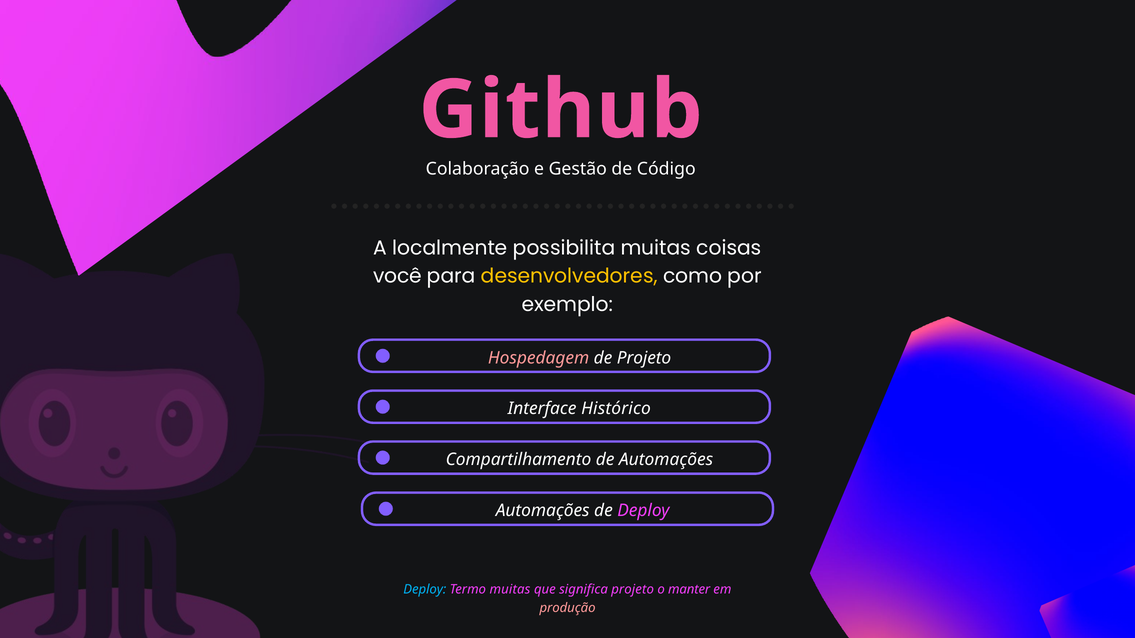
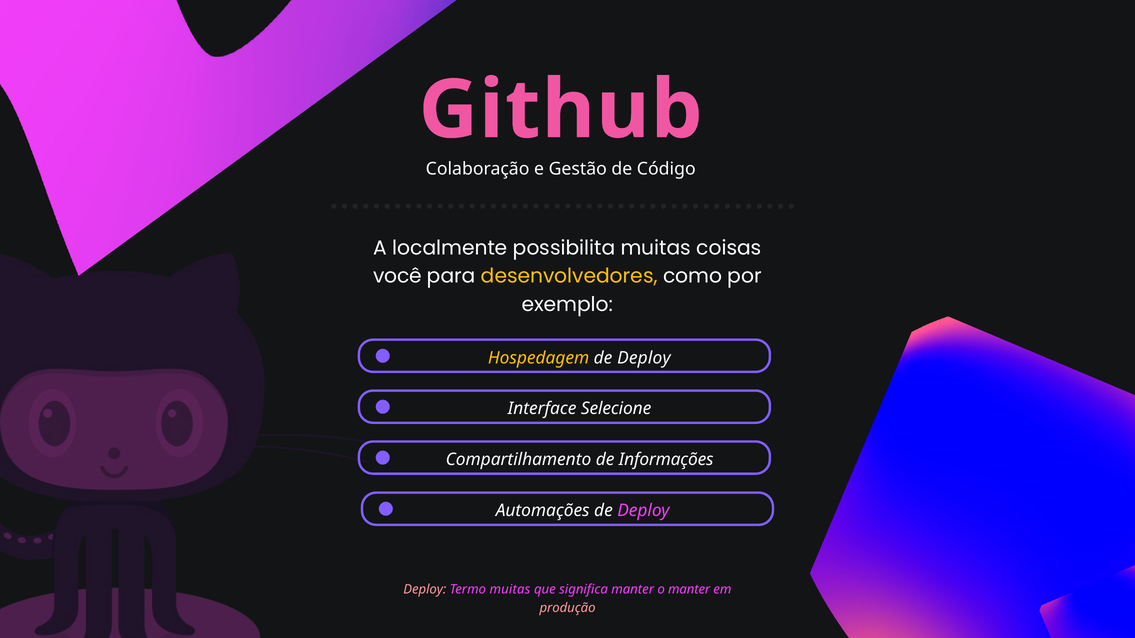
Hospedagem colour: pink -> yellow
Projeto at (644, 358): Projeto -> Deploy
Histórico: Histórico -> Selecione
de Automações: Automações -> Informações
Deploy at (425, 590) colour: light blue -> pink
significa projeto: projeto -> manter
